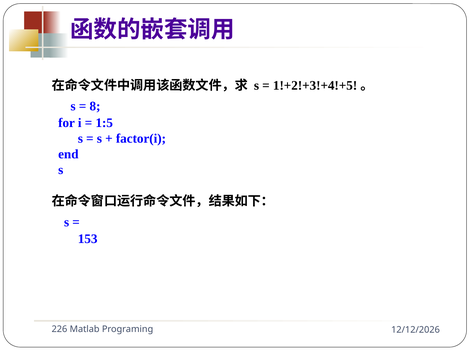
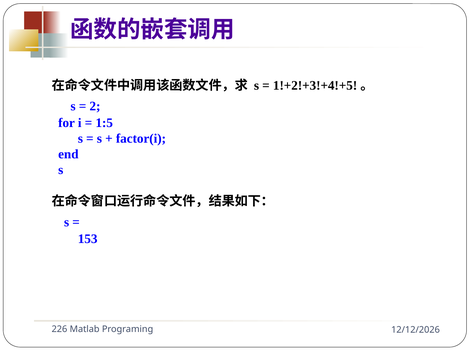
8: 8 -> 2
